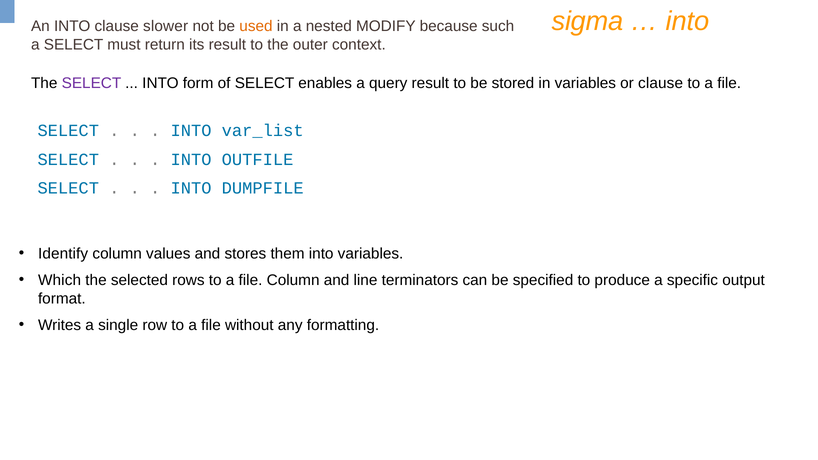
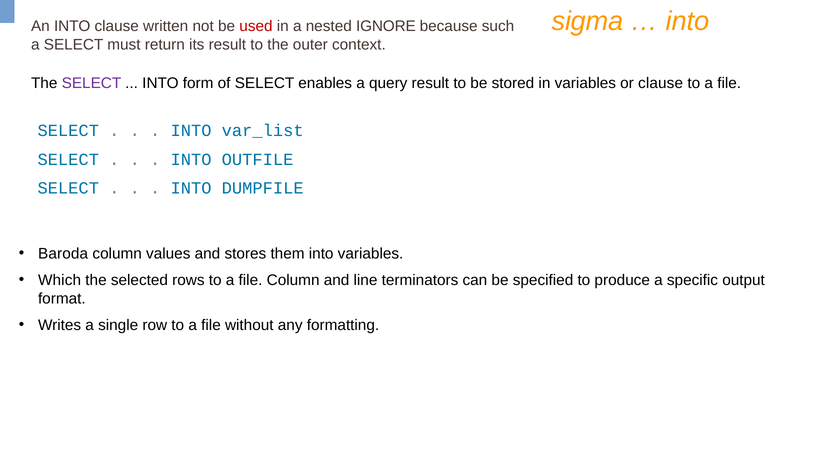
slower: slower -> written
used colour: orange -> red
MODIFY: MODIFY -> IGNORE
Identify: Identify -> Baroda
